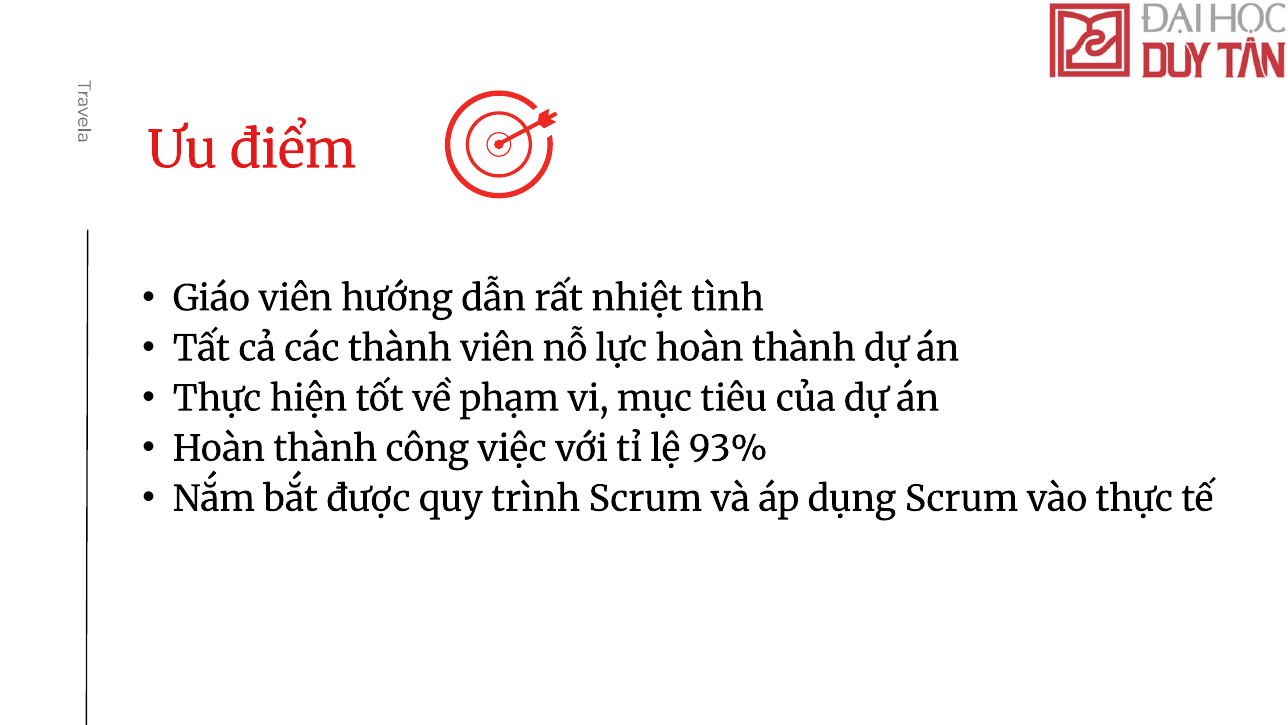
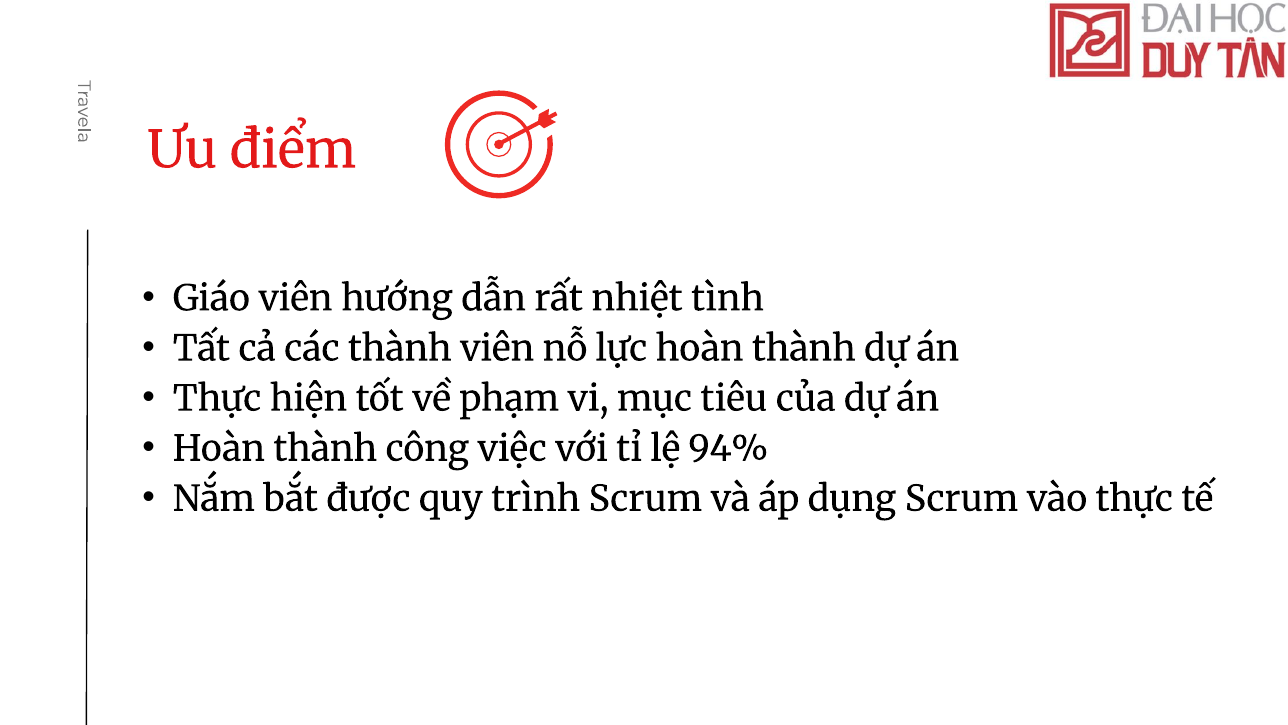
93%: 93% -> 94%
